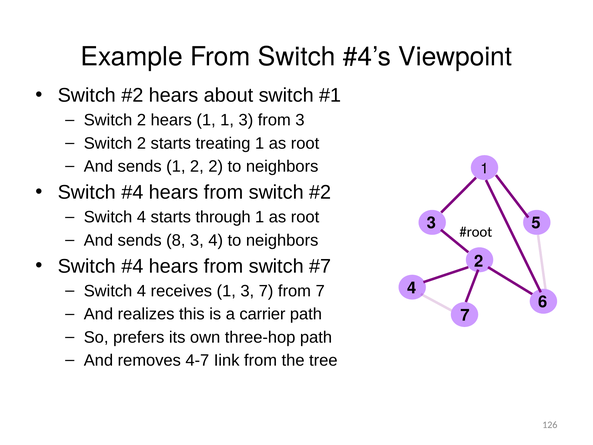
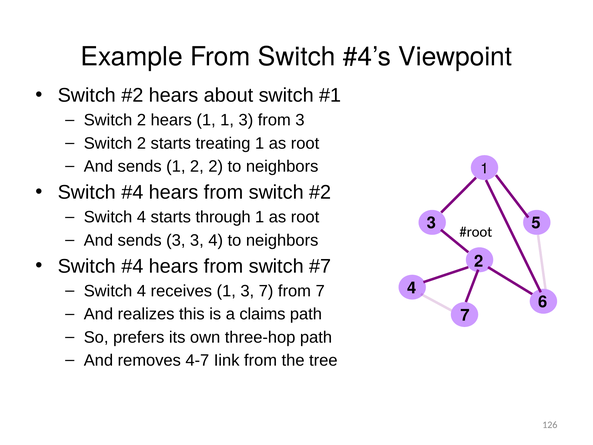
sends 8: 8 -> 3
carrier: carrier -> claims
